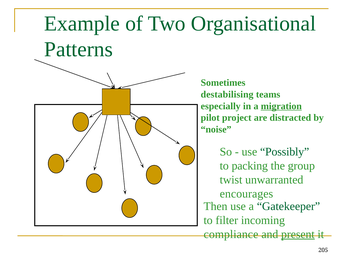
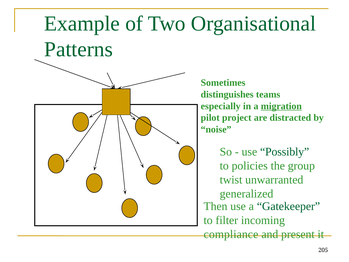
destabilising: destabilising -> distinguishes
packing: packing -> policies
encourages: encourages -> generalized
present underline: present -> none
